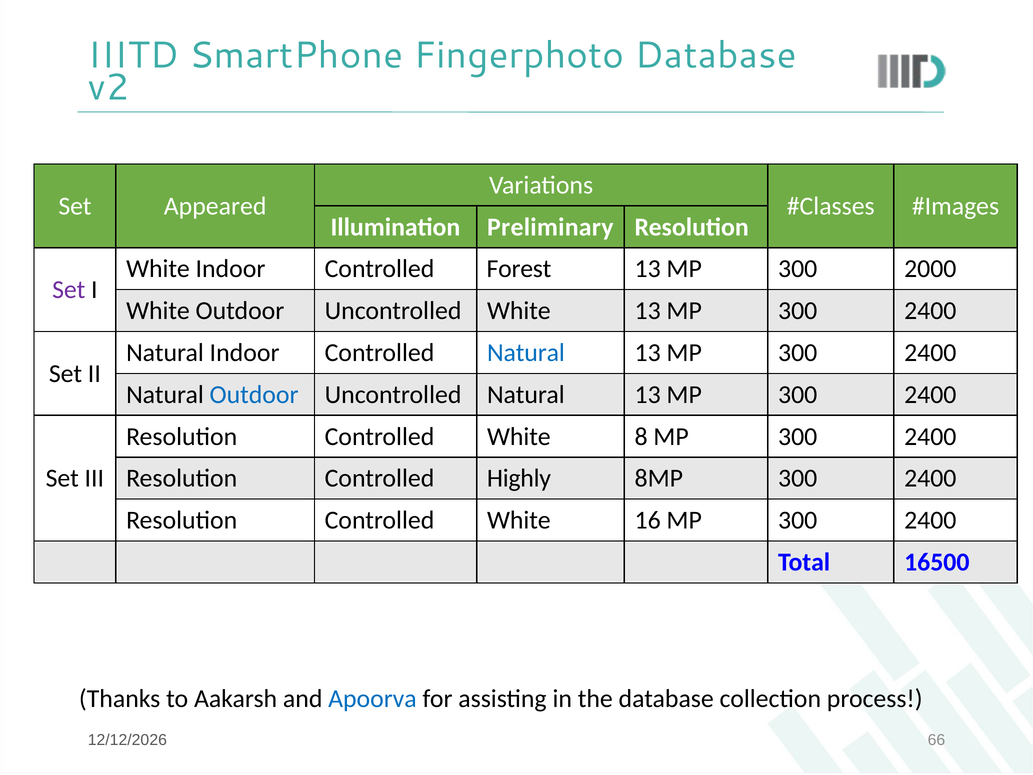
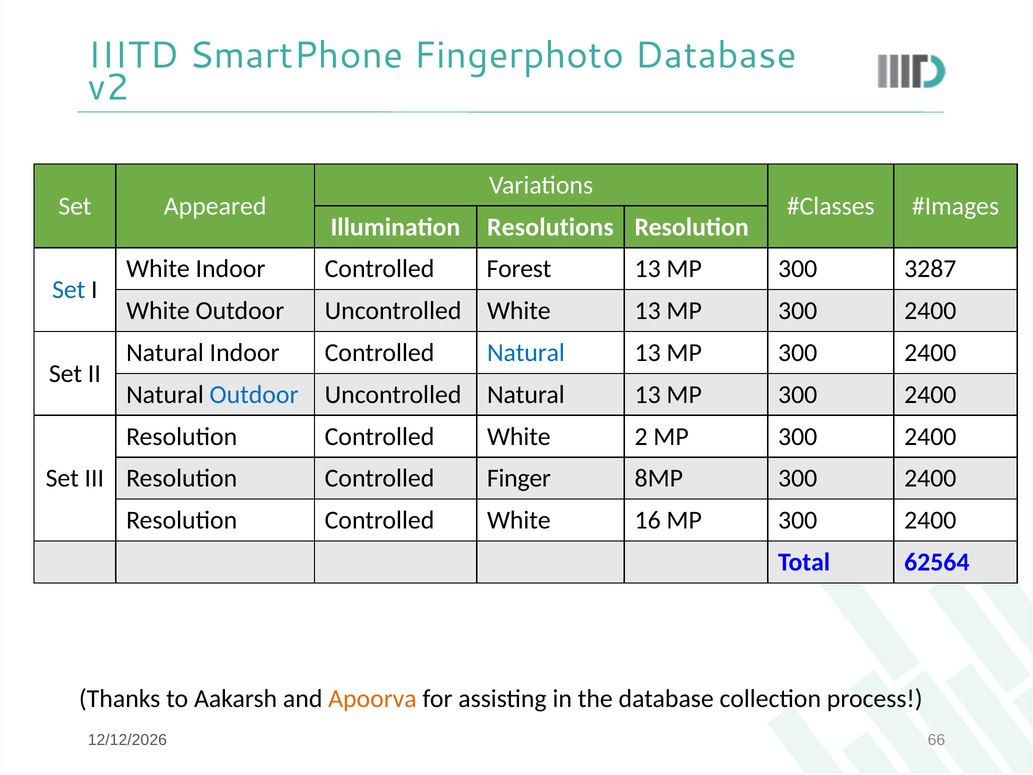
Preliminary: Preliminary -> Resolutions
2000: 2000 -> 3287
Set at (69, 290) colour: purple -> blue
8: 8 -> 2
Highly: Highly -> Finger
16500: 16500 -> 62564
Apoorva colour: blue -> orange
